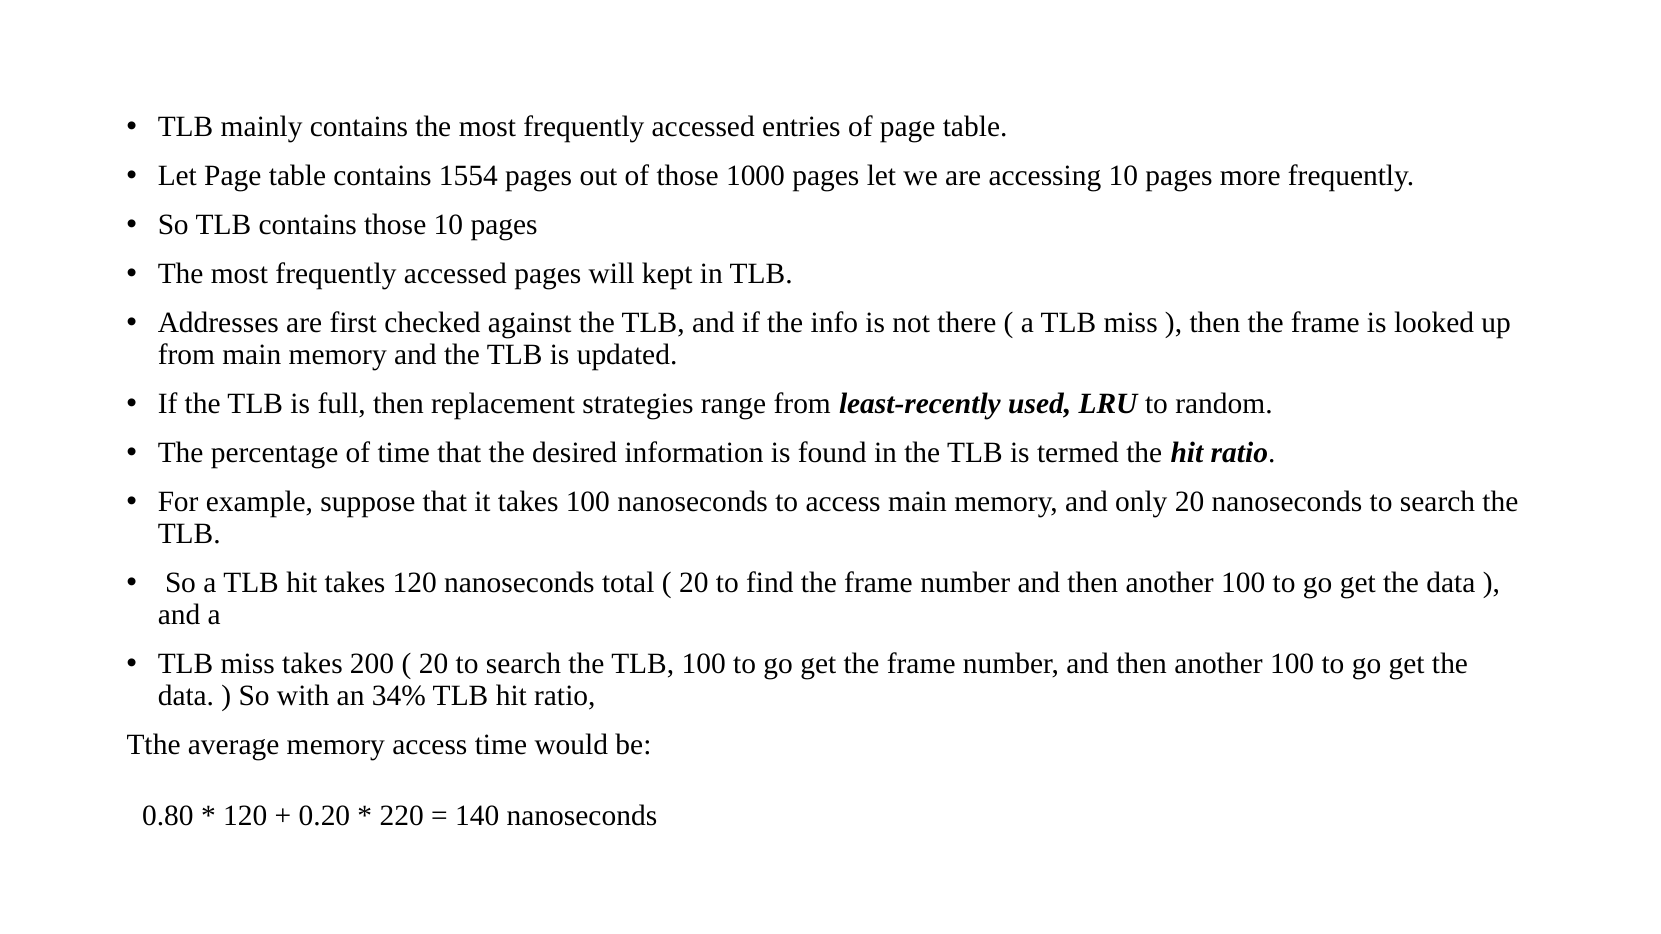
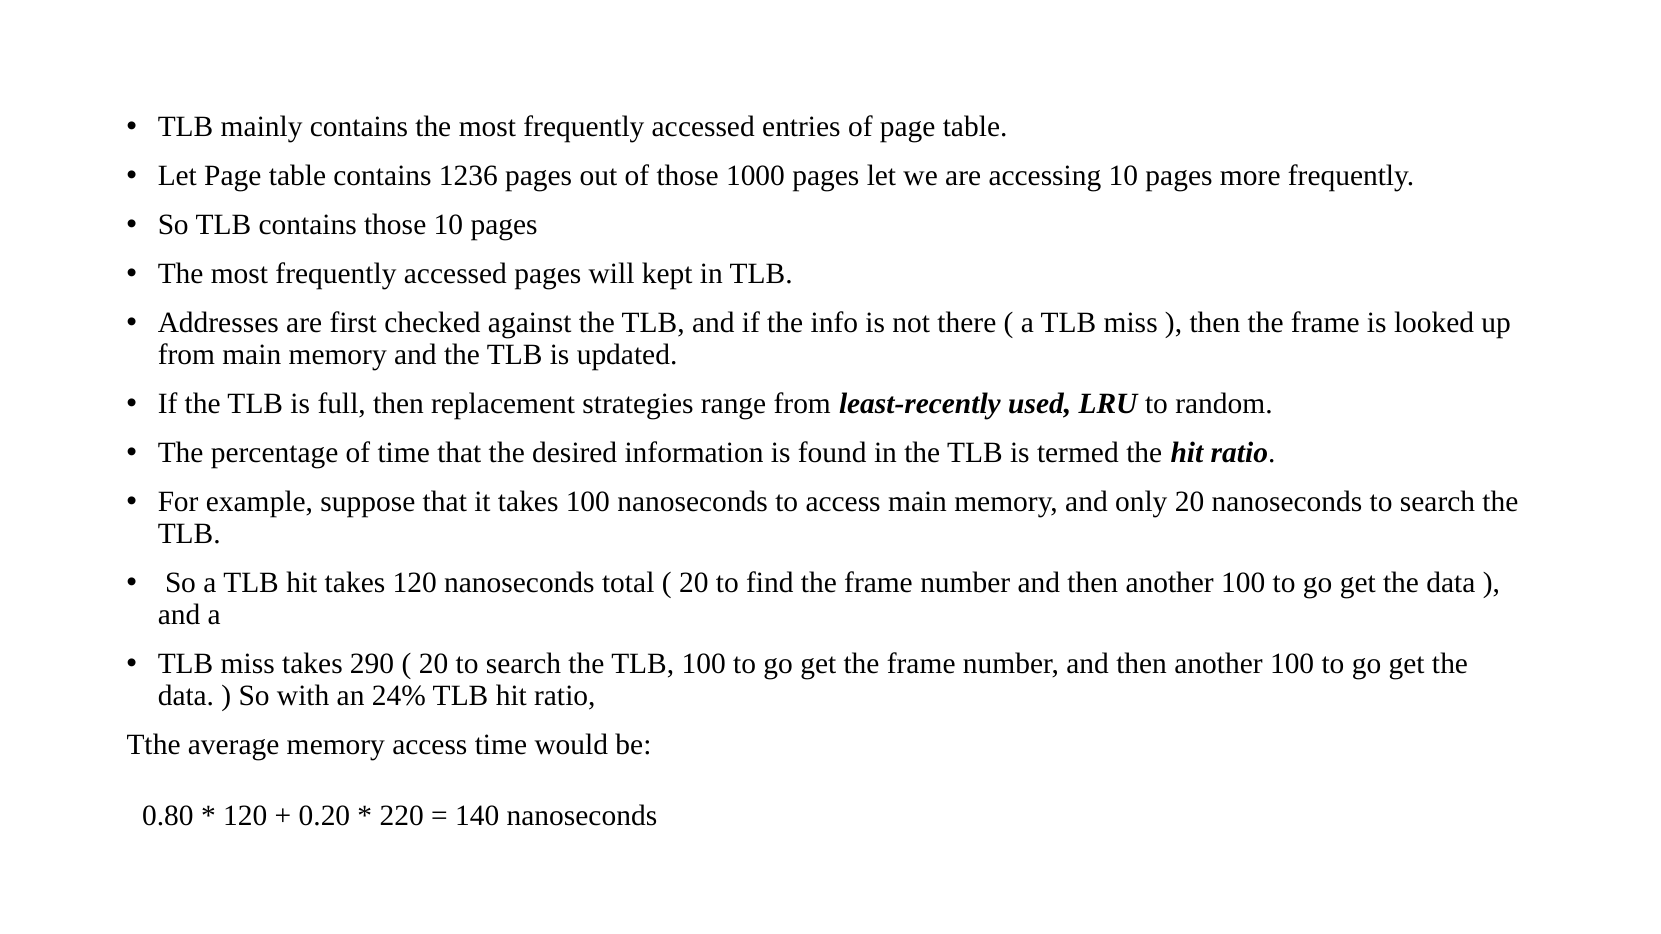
1554: 1554 -> 1236
200: 200 -> 290
34%: 34% -> 24%
